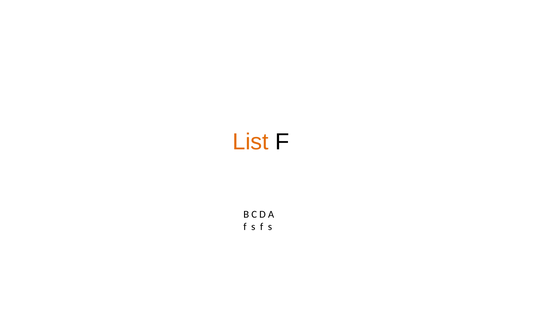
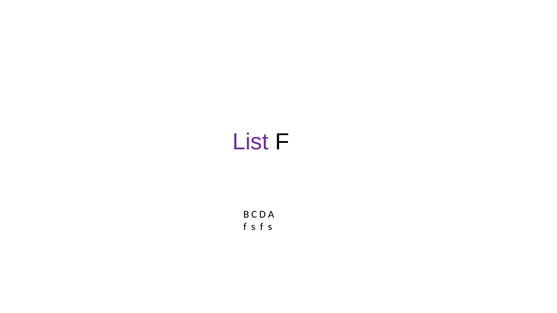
List colour: orange -> purple
